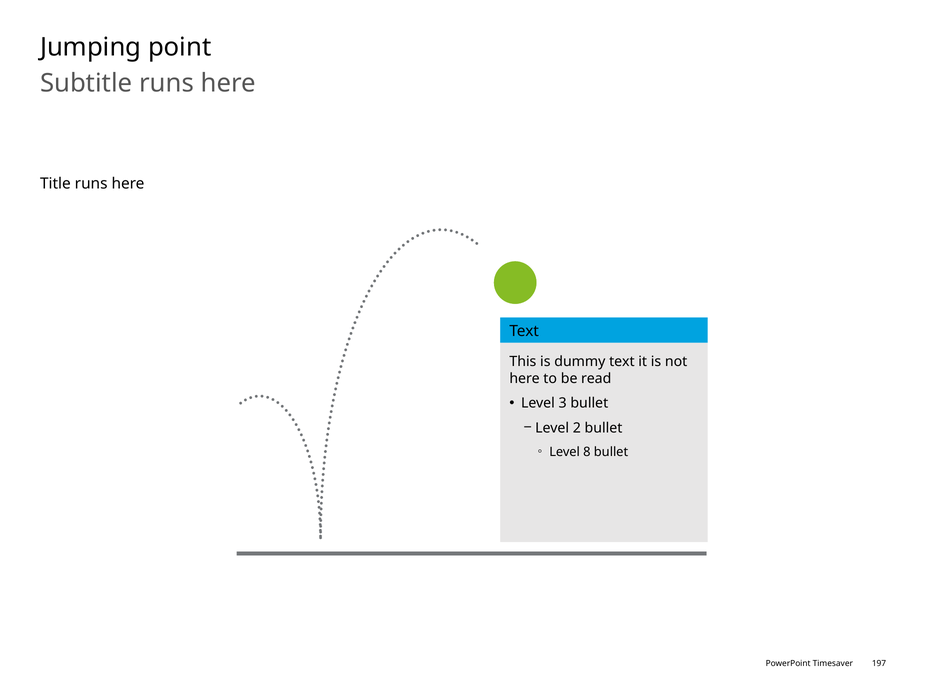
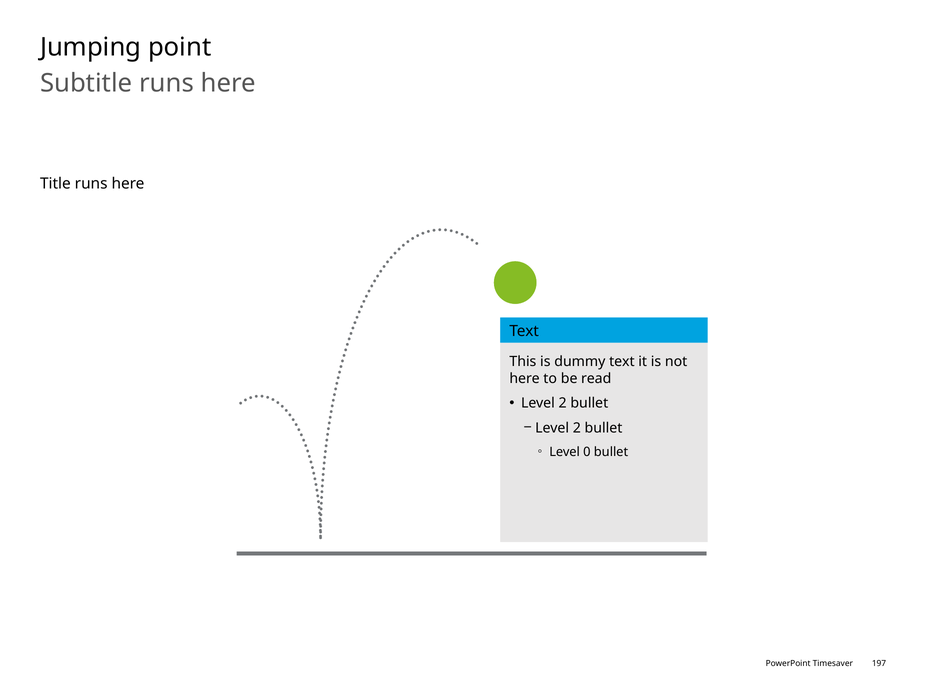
3 at (563, 403): 3 -> 2
8: 8 -> 0
